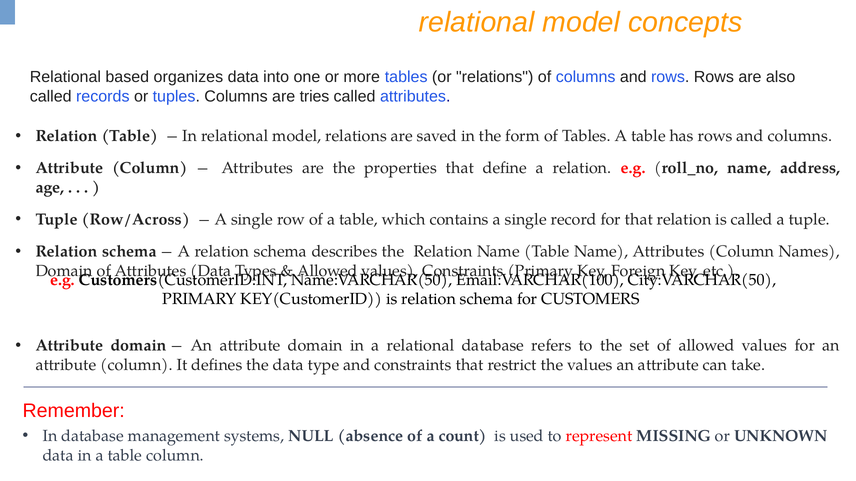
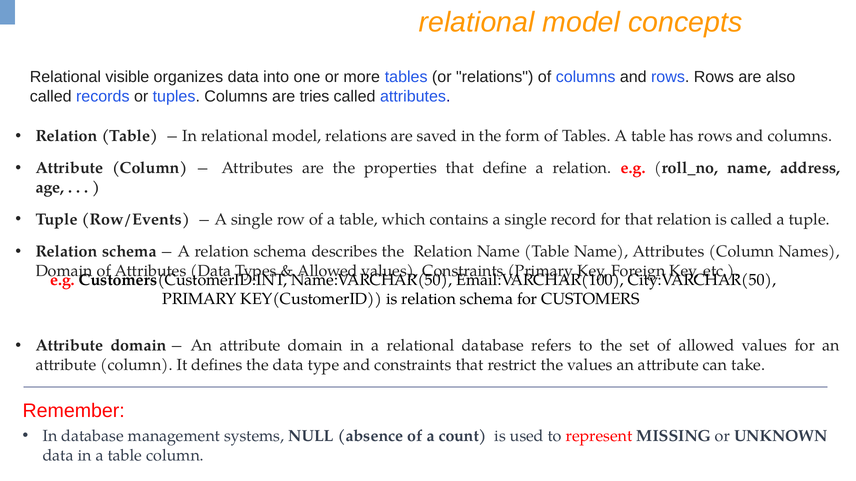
based: based -> visible
Row/Across: Row/Across -> Row/Events
